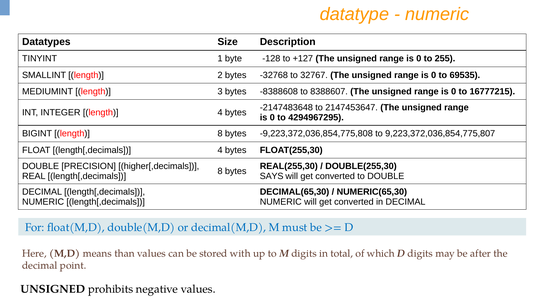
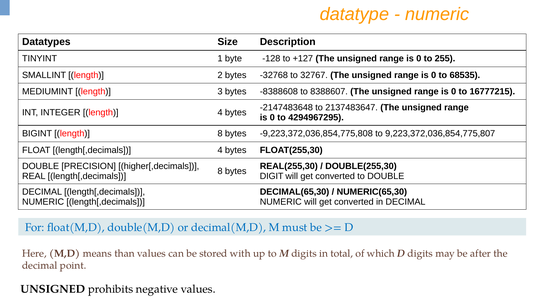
69535: 69535 -> 68535
2147453647: 2147453647 -> 2137483647
SAYS: SAYS -> DIGIT
